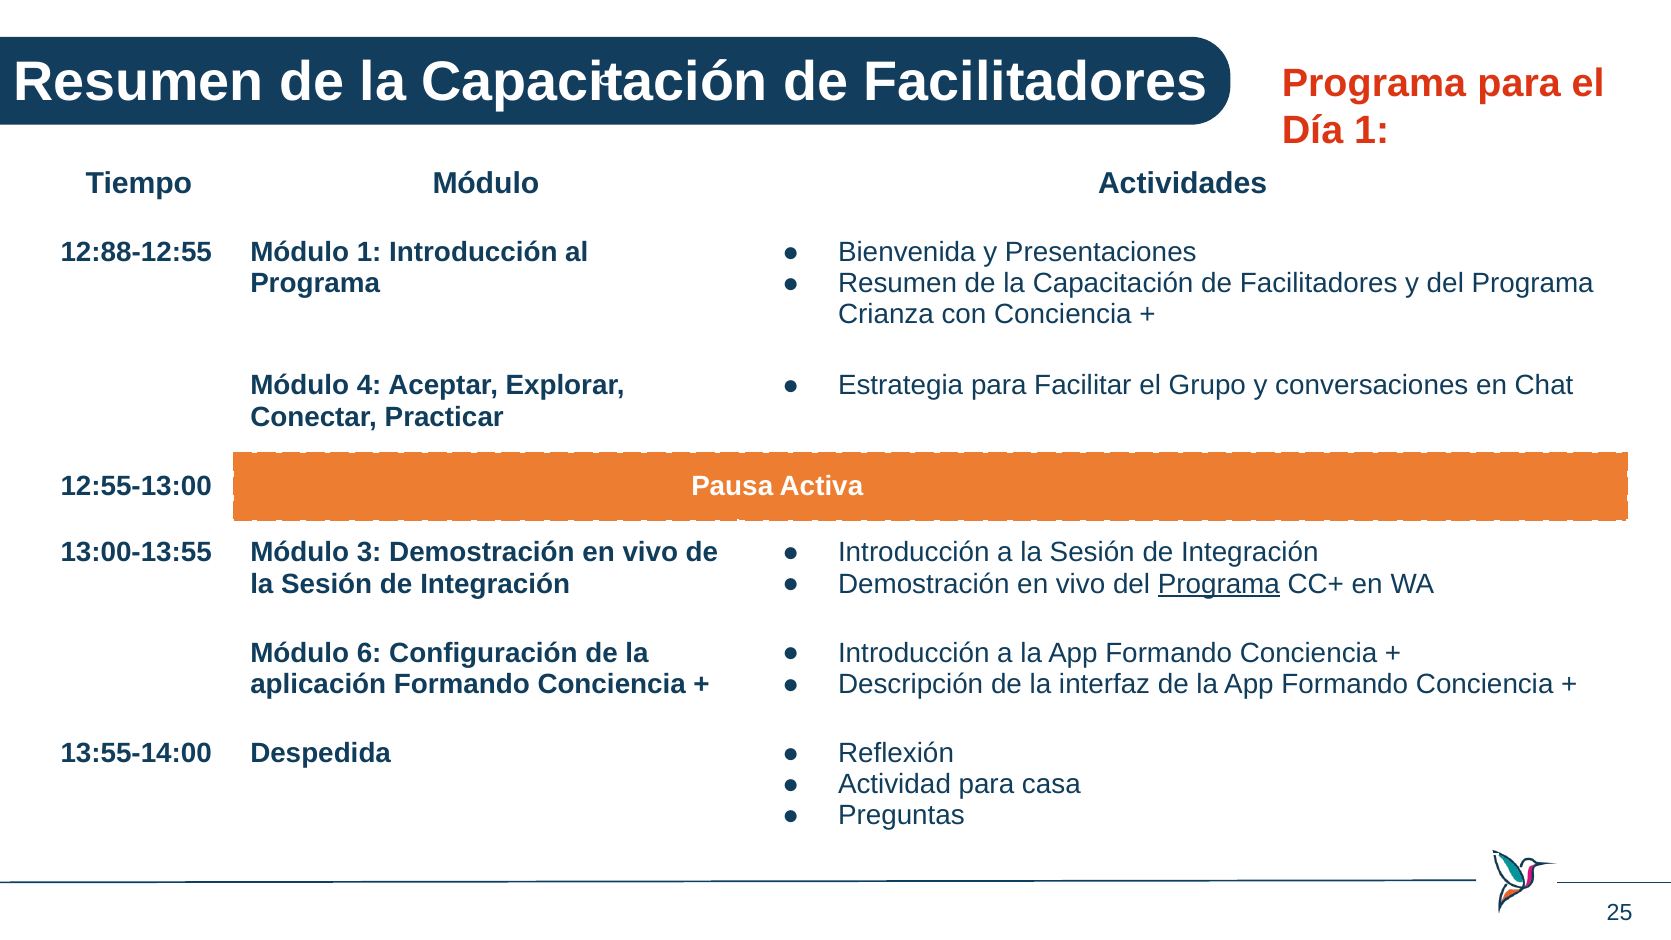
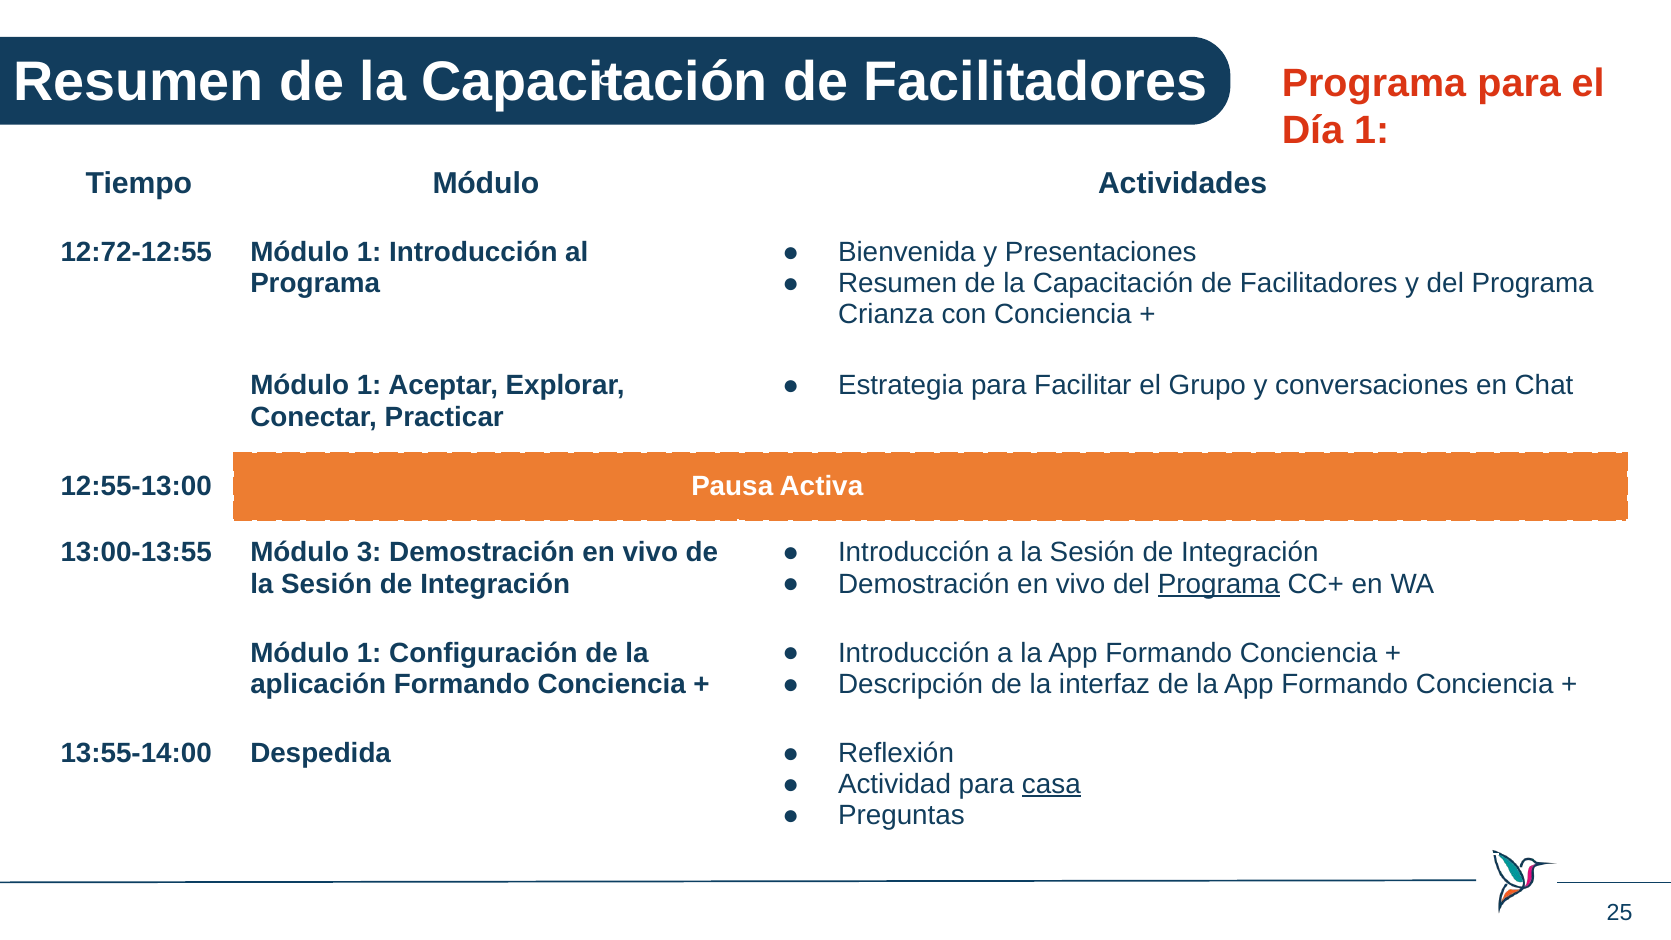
12:88-12:55: 12:88-12:55 -> 12:72-12:55
4 at (369, 386): 4 -> 1
6 at (369, 653): 6 -> 1
casa underline: none -> present
